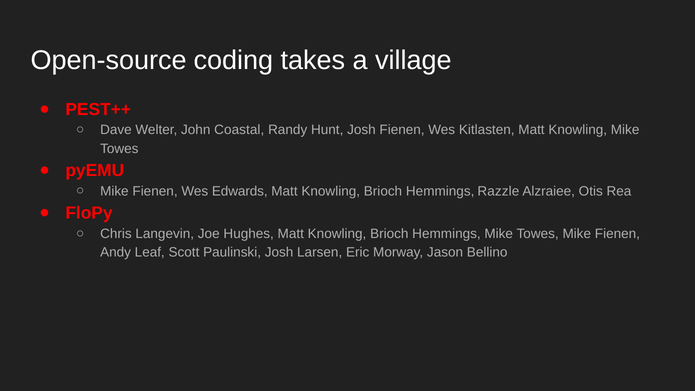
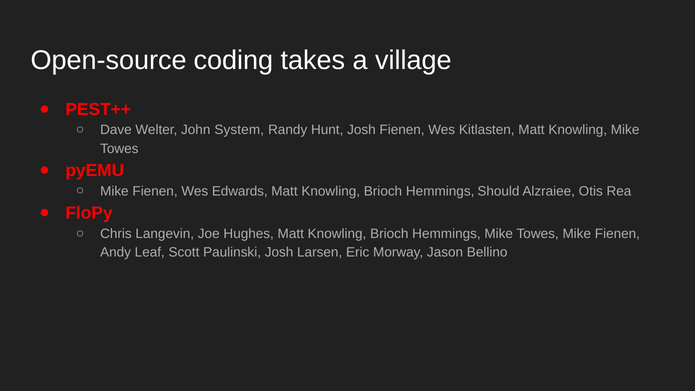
Coastal: Coastal -> System
Razzle: Razzle -> Should
